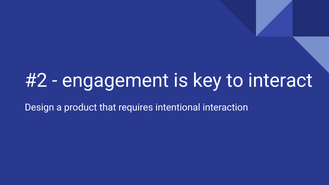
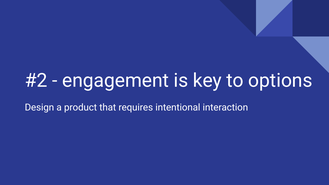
interact: interact -> options
